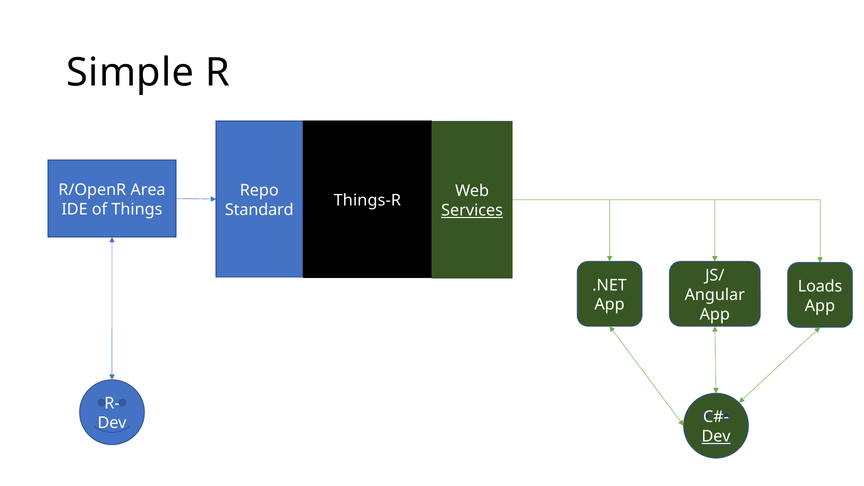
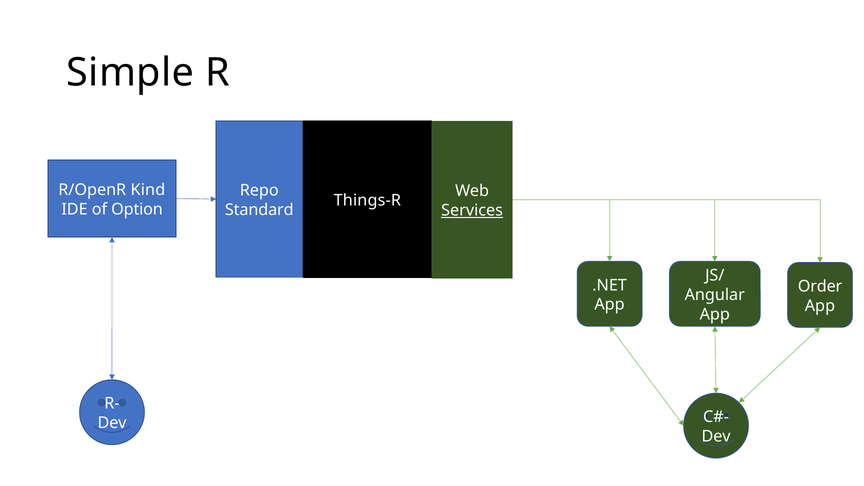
Area: Area -> Kind
Things: Things -> Option
Loads: Loads -> Order
Dev at (716, 436) underline: present -> none
